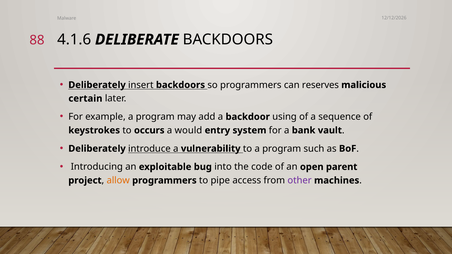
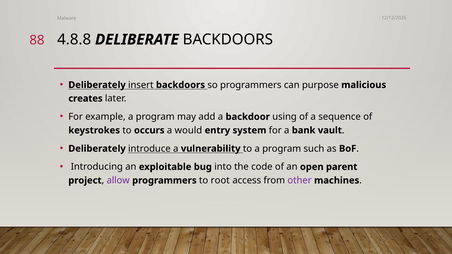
4.1.6: 4.1.6 -> 4.8.8
reserves: reserves -> purpose
certain: certain -> creates
allow colour: orange -> purple
pipe: pipe -> root
